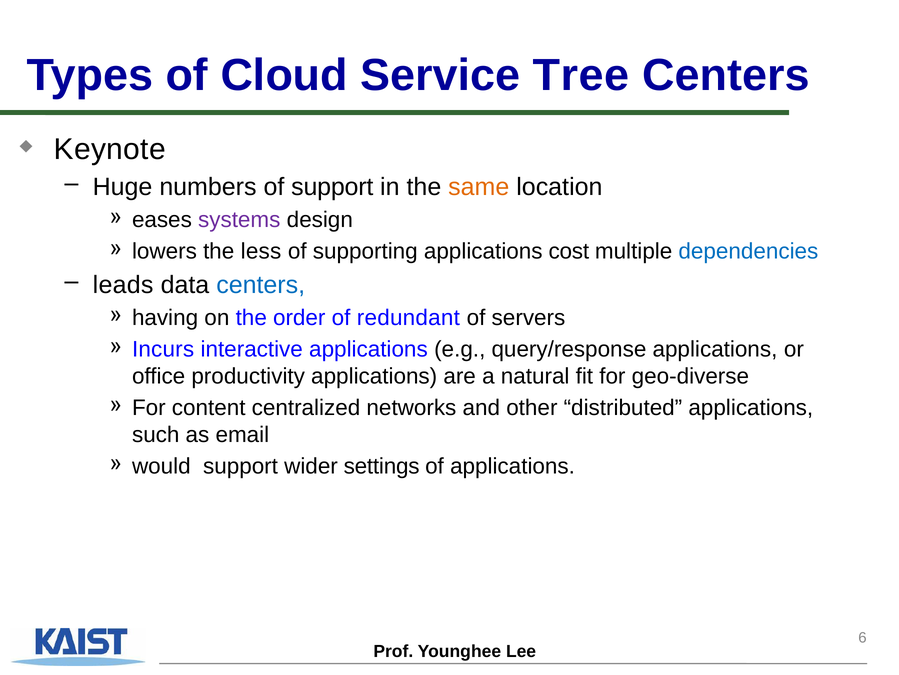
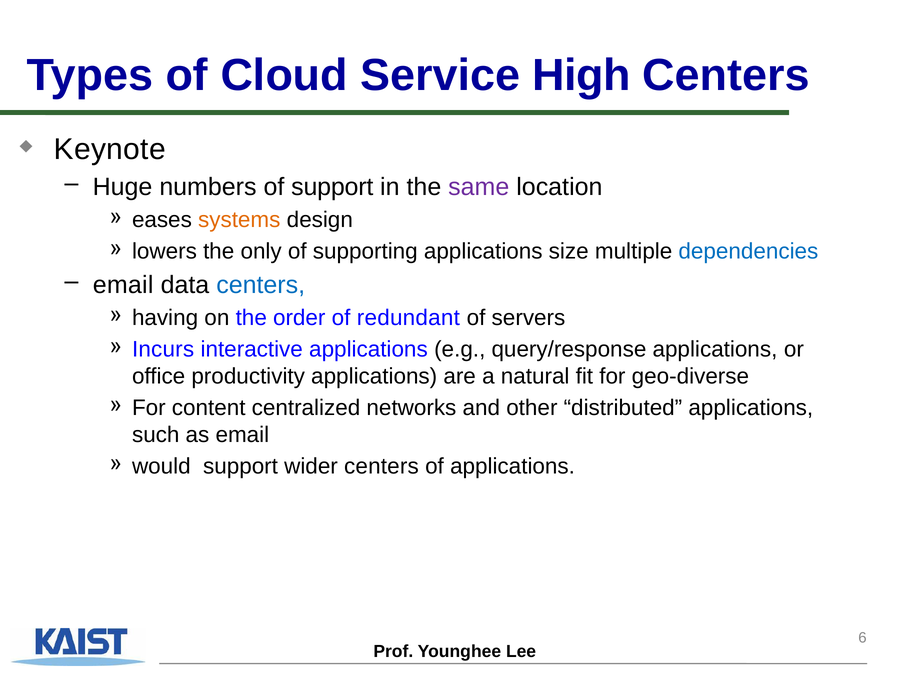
Tree: Tree -> High
same colour: orange -> purple
systems colour: purple -> orange
less: less -> only
cost: cost -> size
leads at (123, 285): leads -> email
wider settings: settings -> centers
